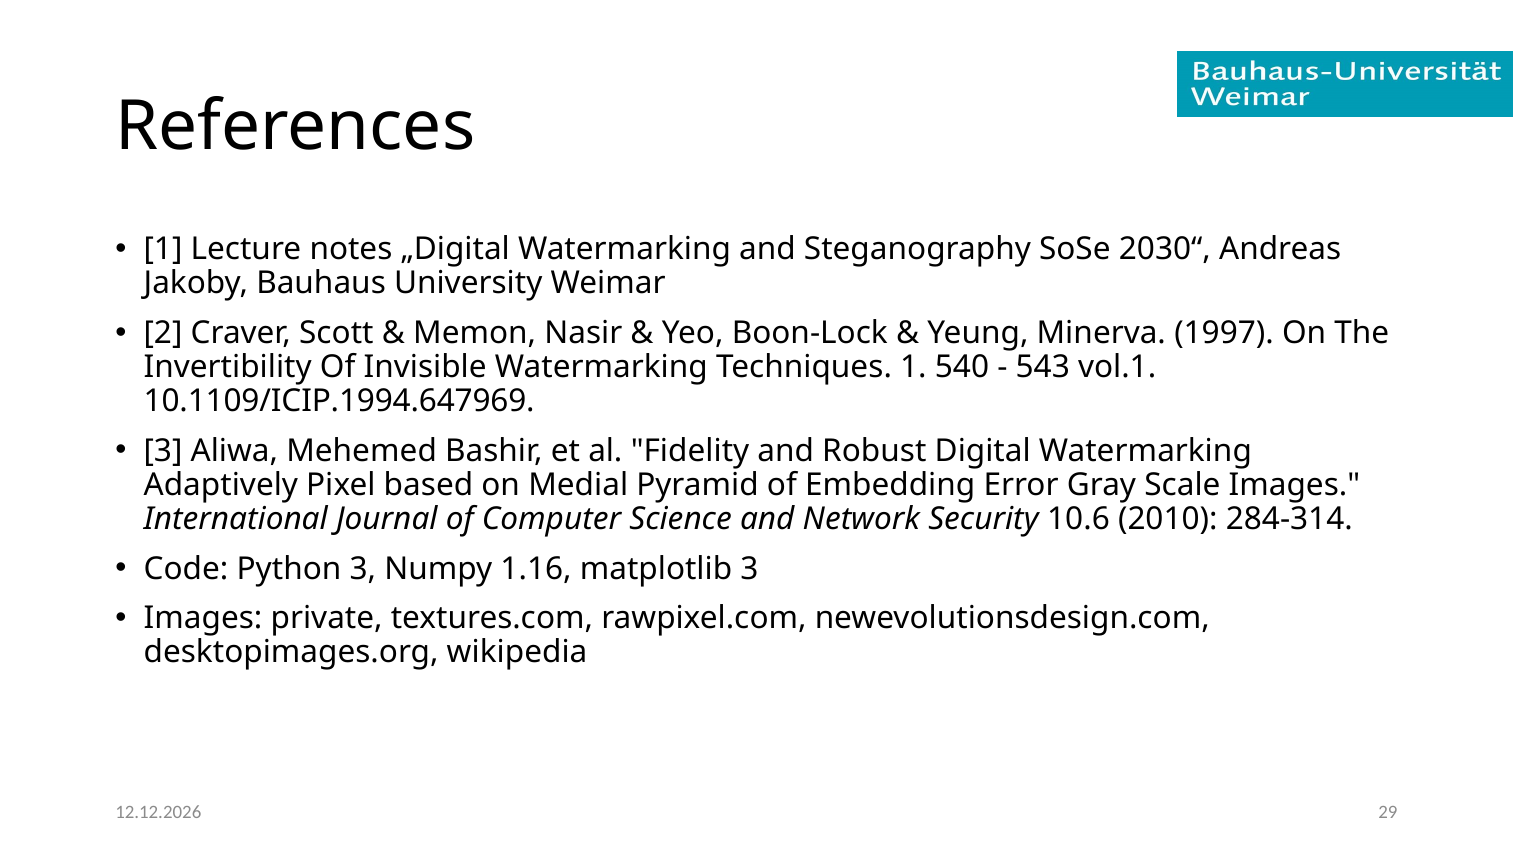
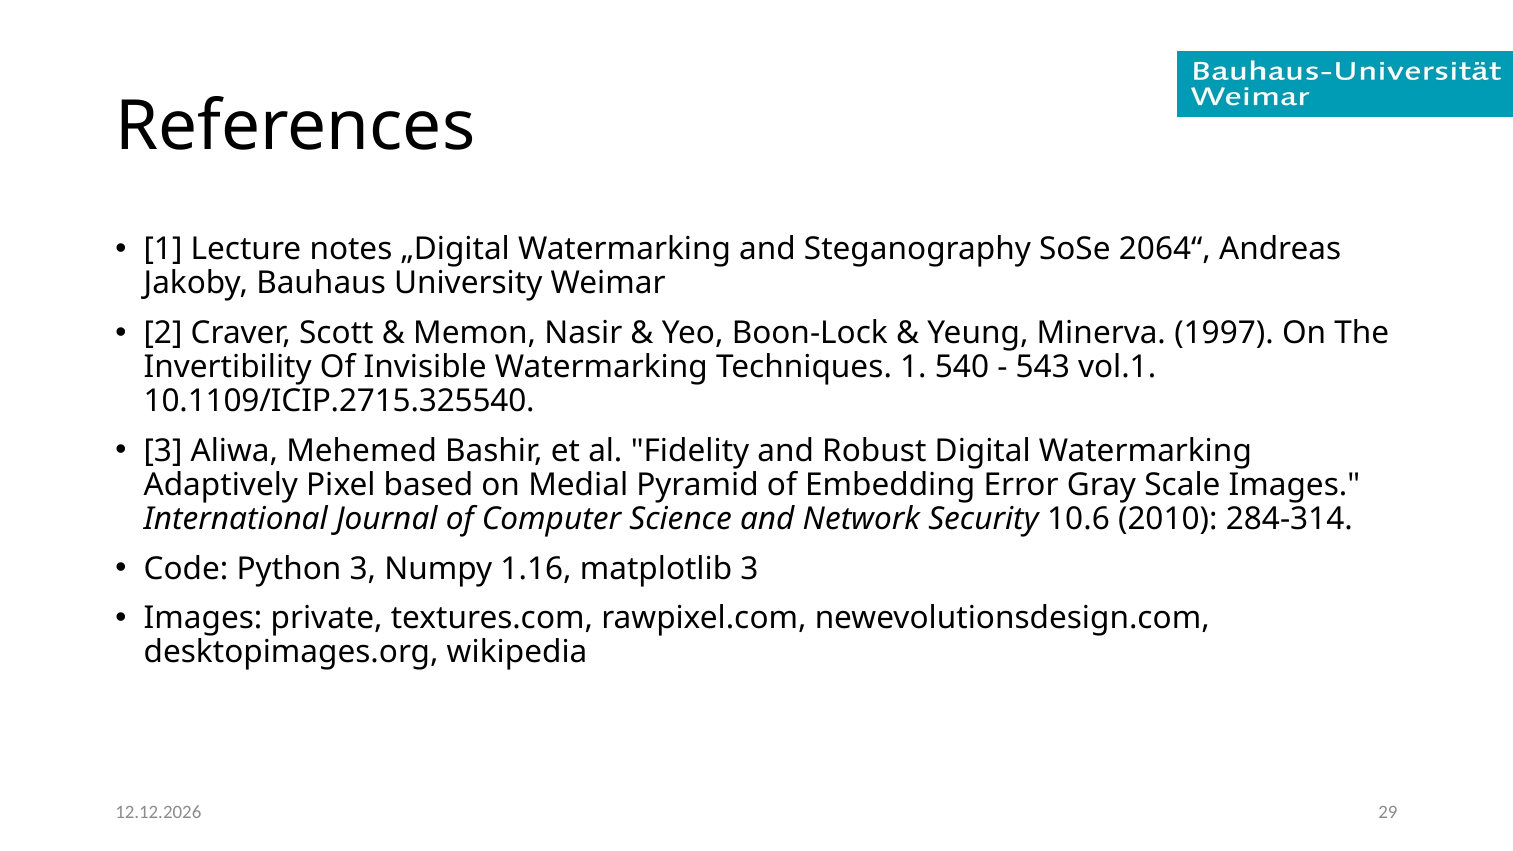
2030“: 2030“ -> 2064“
10.1109/ICIP.1994.647969: 10.1109/ICIP.1994.647969 -> 10.1109/ICIP.2715.325540
